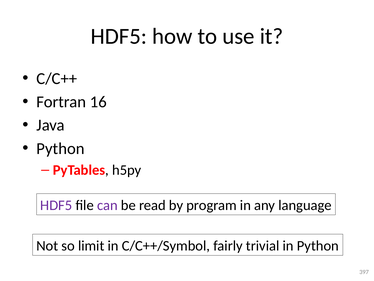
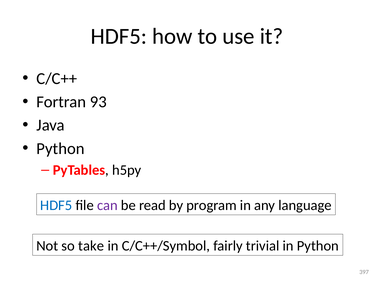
16: 16 -> 93
HDF5 at (56, 205) colour: purple -> blue
limit: limit -> take
